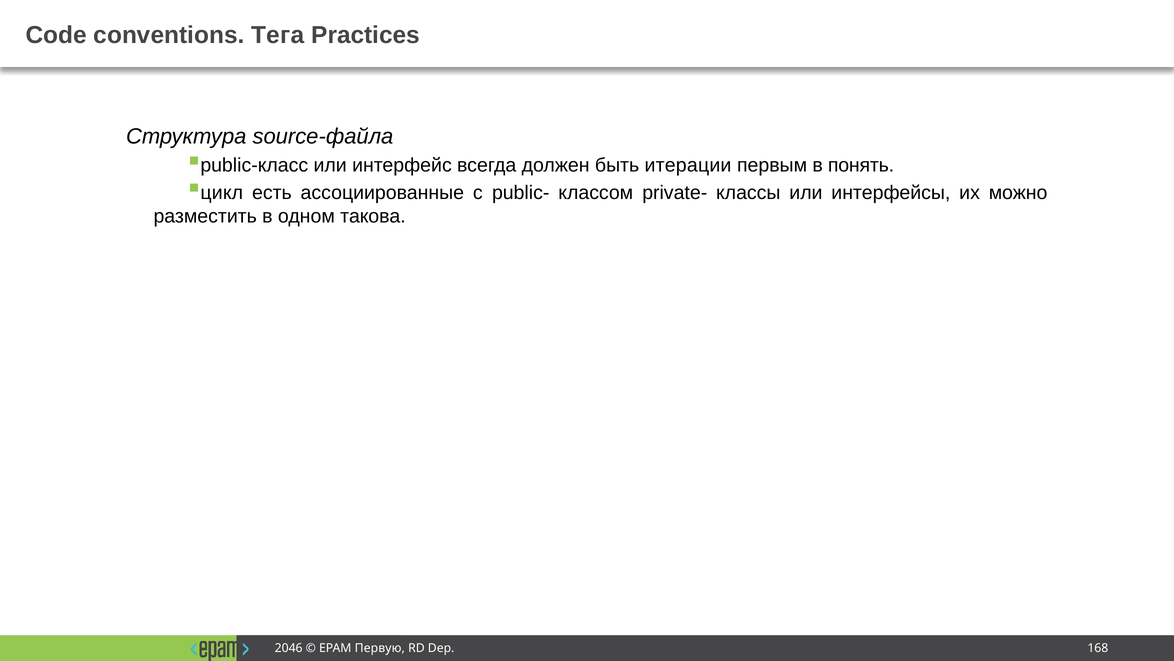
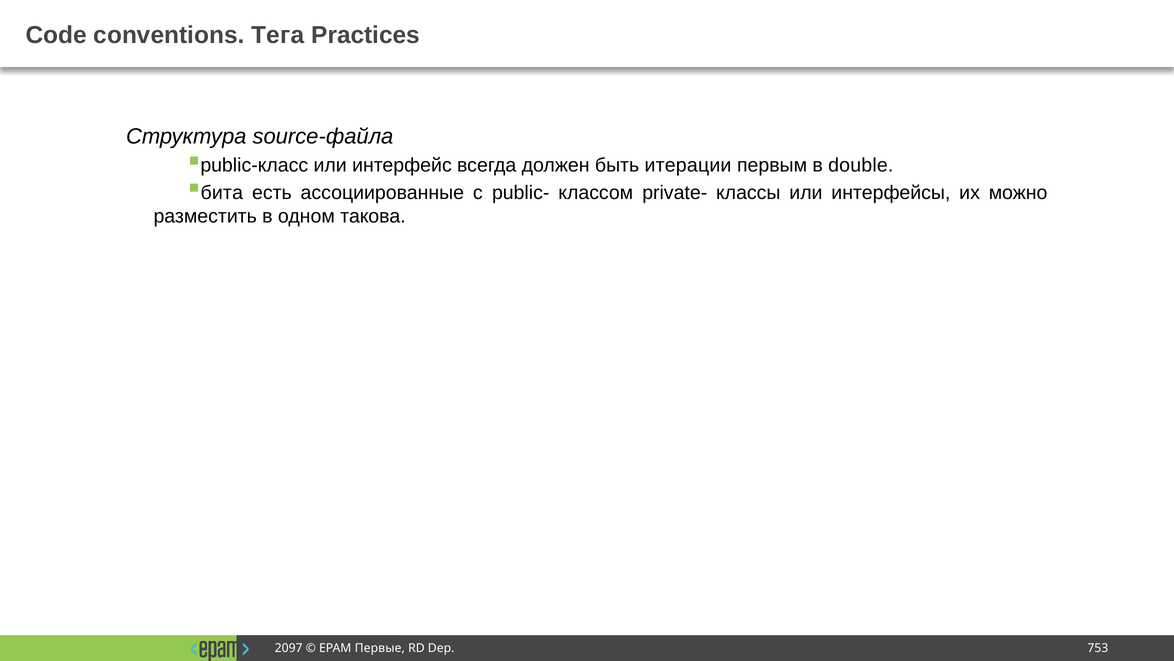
понять: понять -> double
цикл: цикл -> бита
2046: 2046 -> 2097
Первую: Первую -> Первые
168: 168 -> 753
